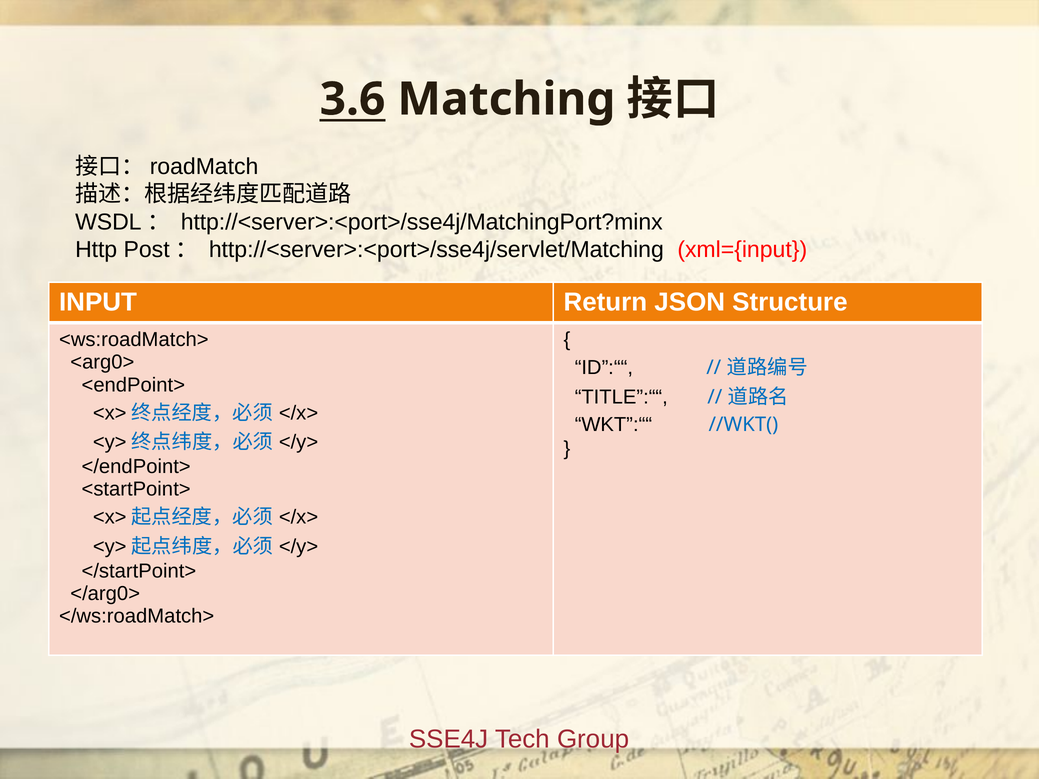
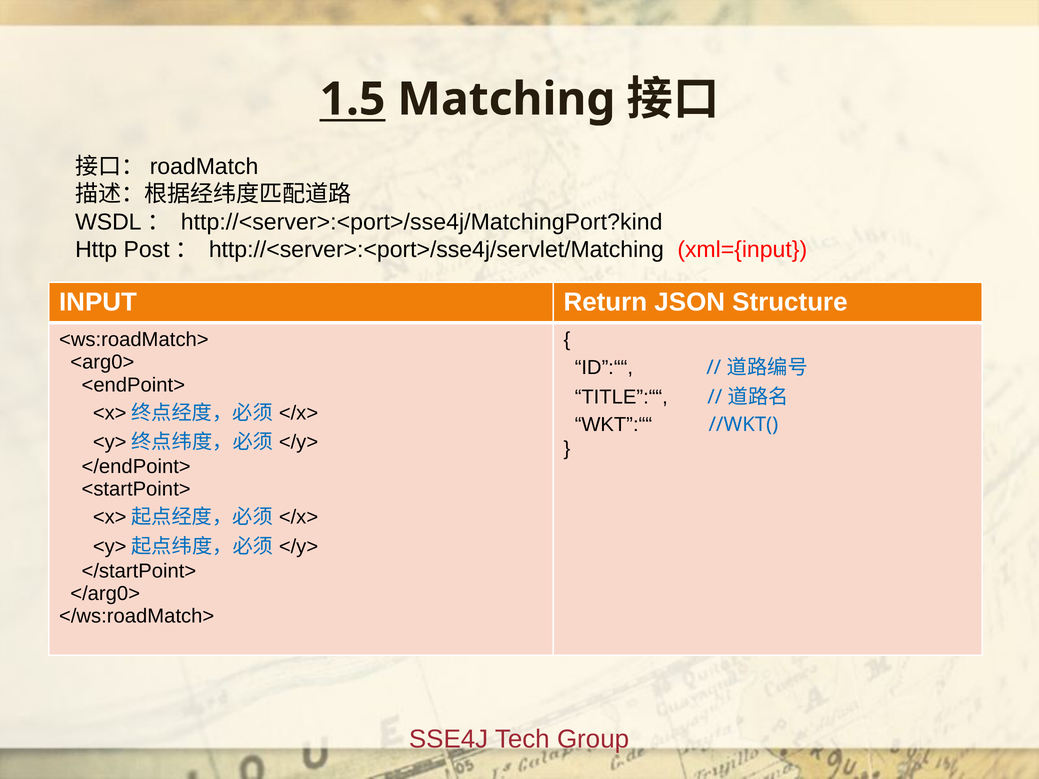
3.6: 3.6 -> 1.5
http://<server>:<port>/sse4j/MatchingPort?minx: http://<server>:<port>/sse4j/MatchingPort?minx -> http://<server>:<port>/sse4j/MatchingPort?kind
